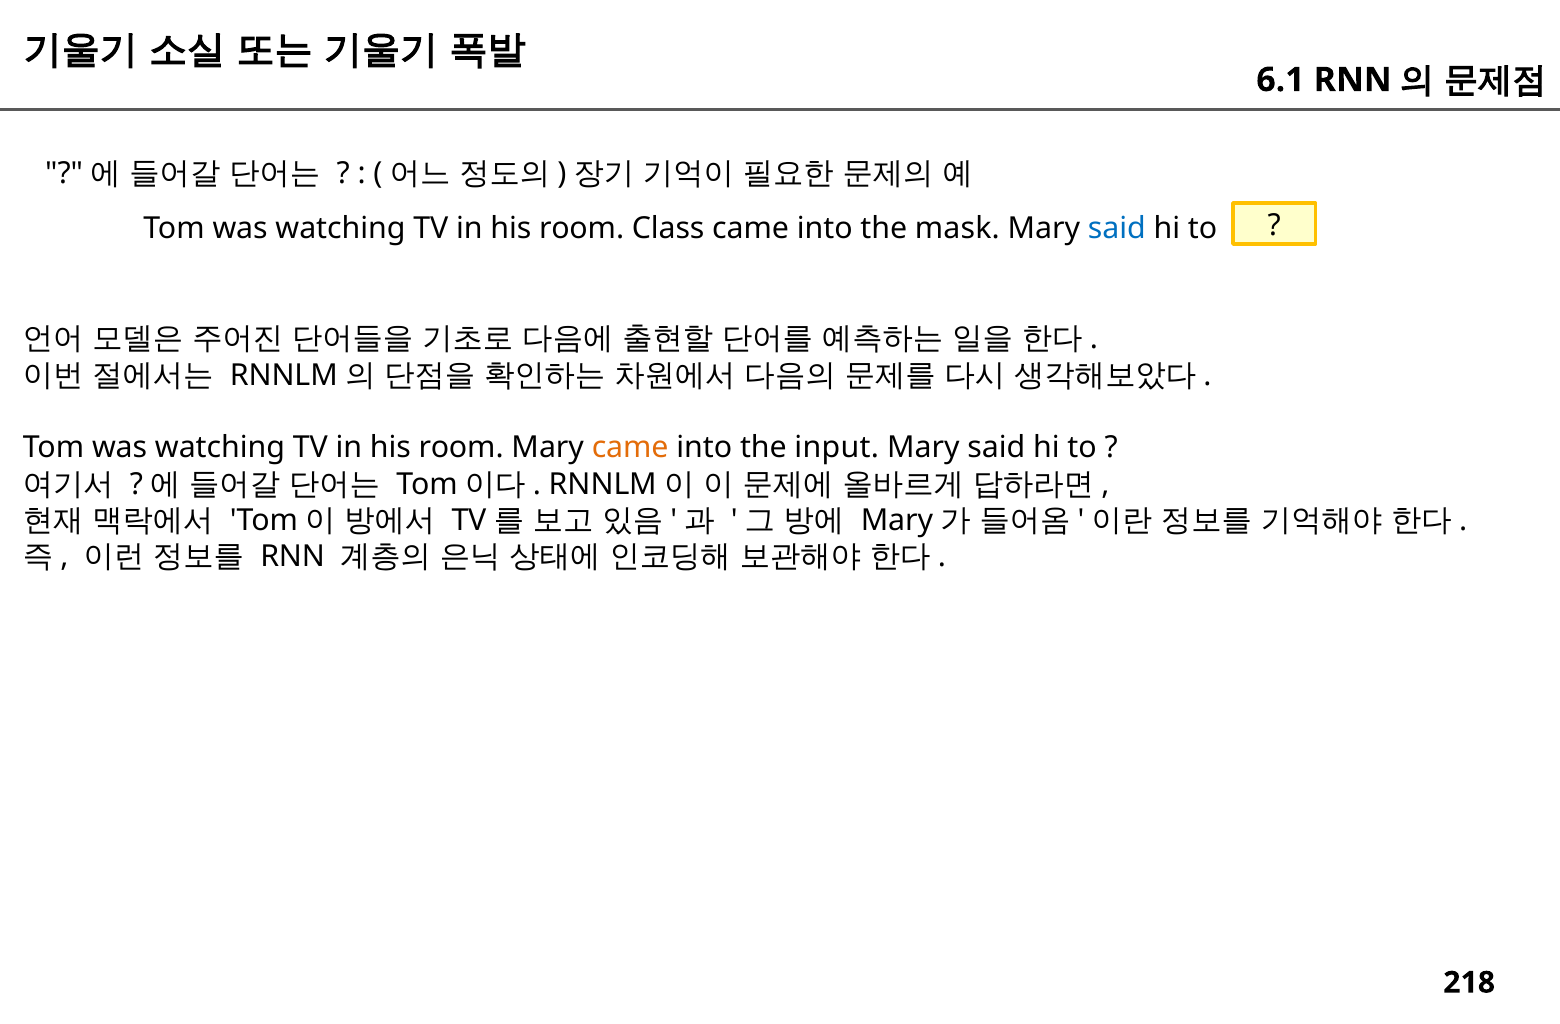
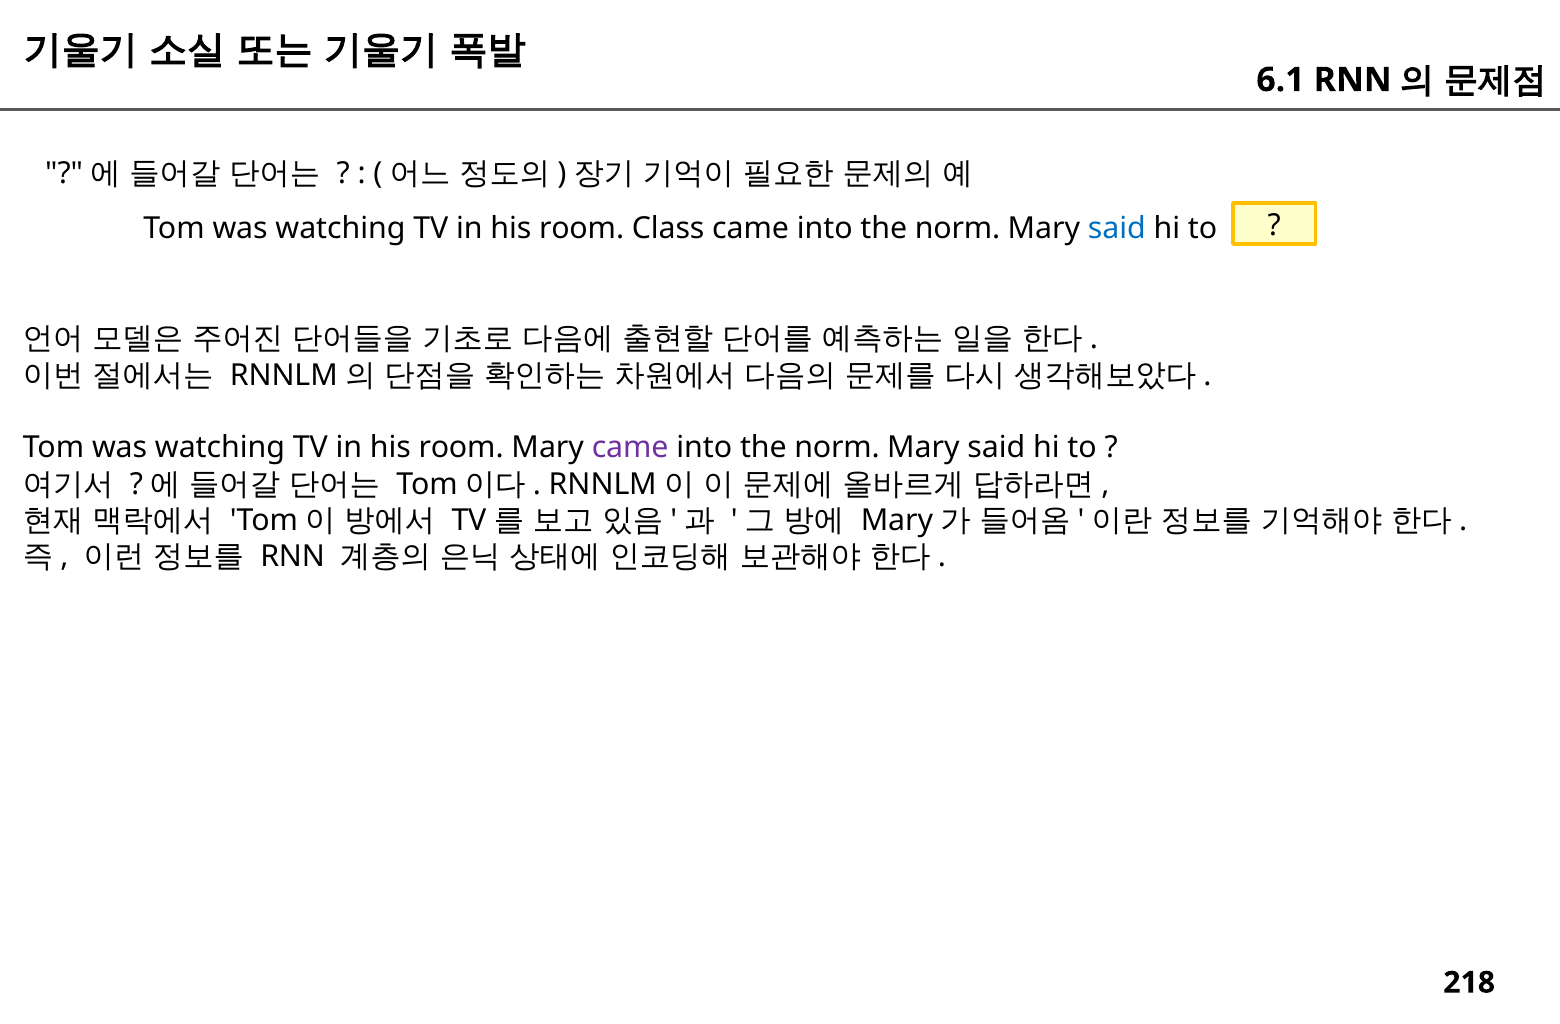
mask at (957, 229): mask -> norm
came at (630, 448) colour: orange -> purple
input at (837, 448): input -> norm
